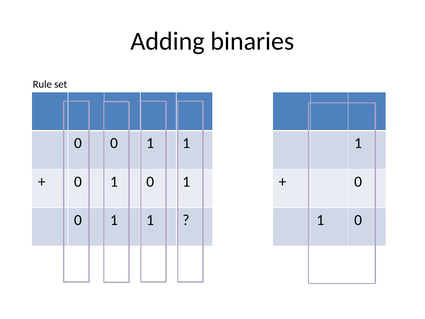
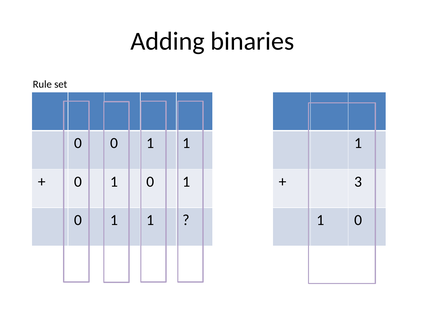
0 at (358, 182): 0 -> 3
